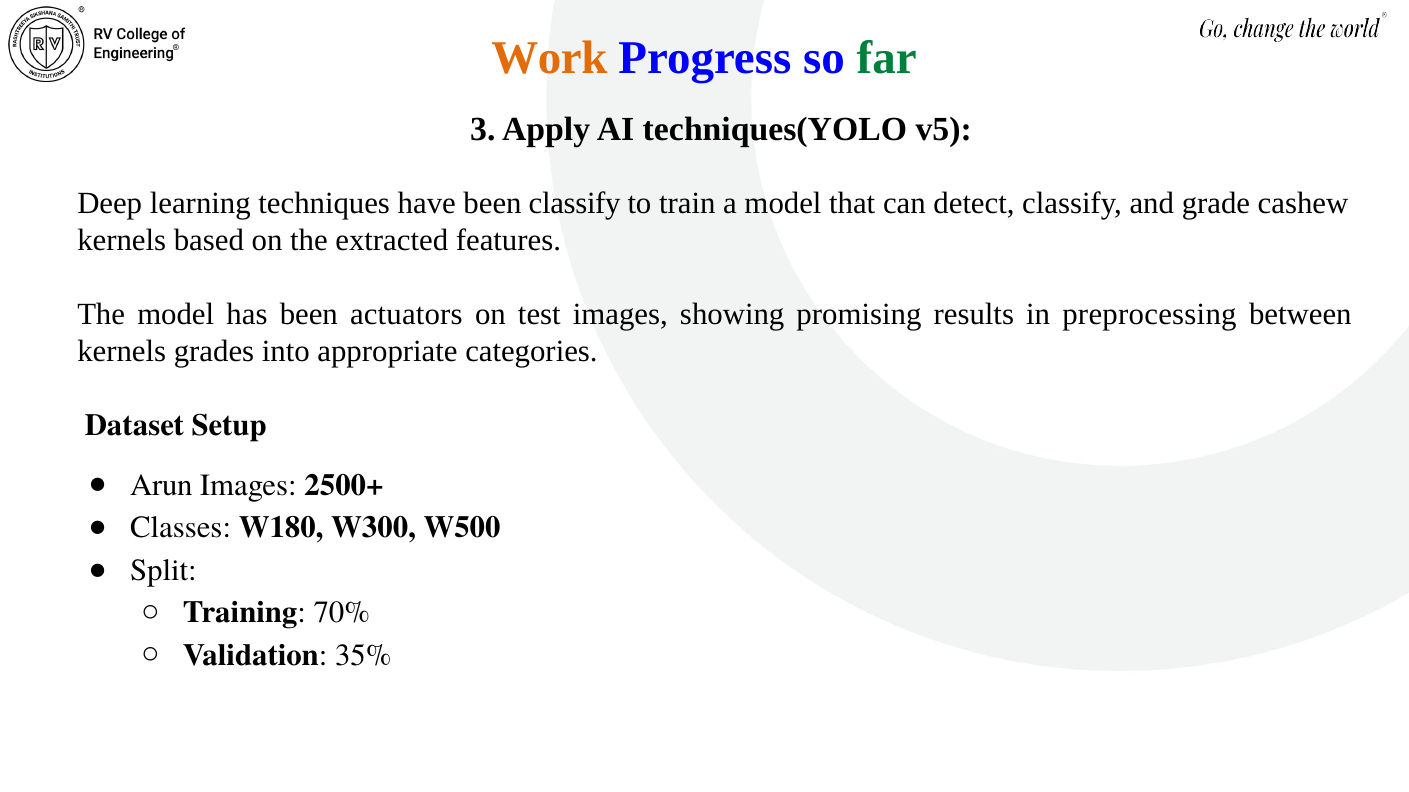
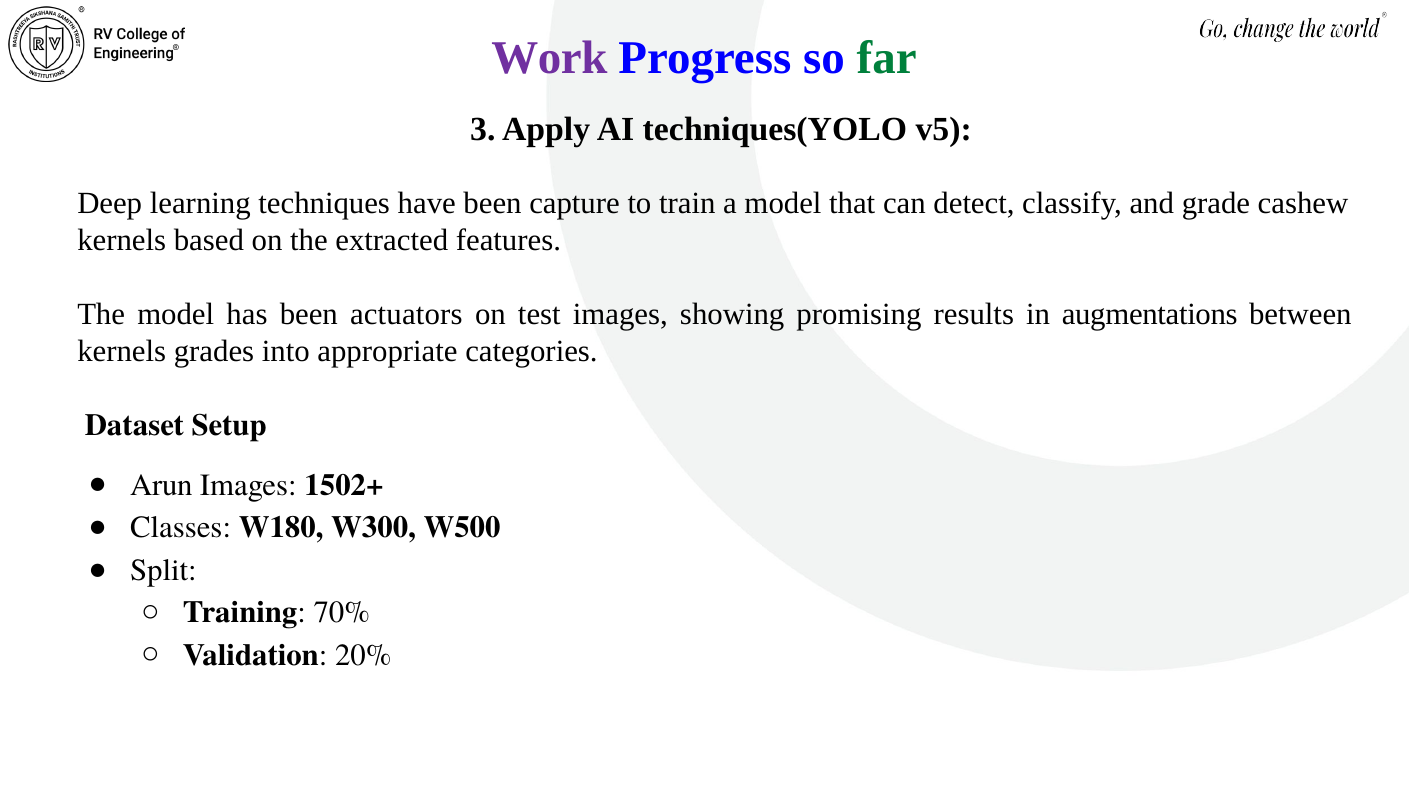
Work colour: orange -> purple
been classify: classify -> capture
preprocessing: preprocessing -> augmentations
2500+: 2500+ -> 1502+
35%: 35% -> 20%
